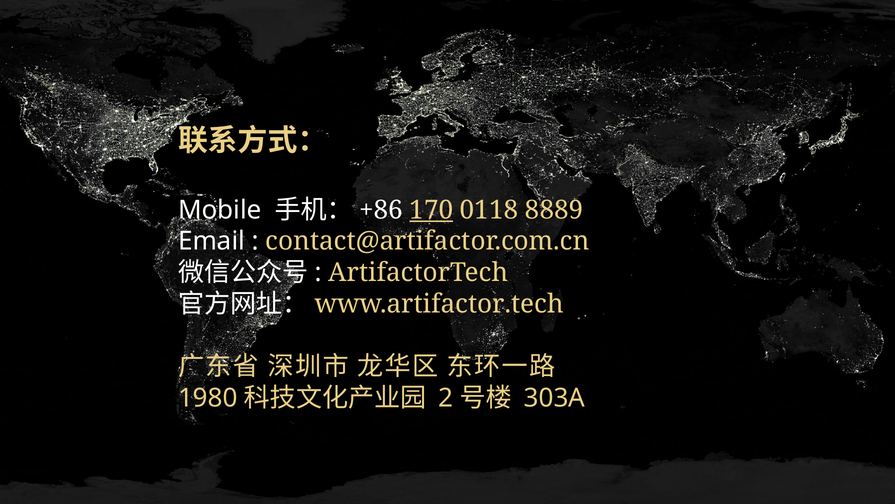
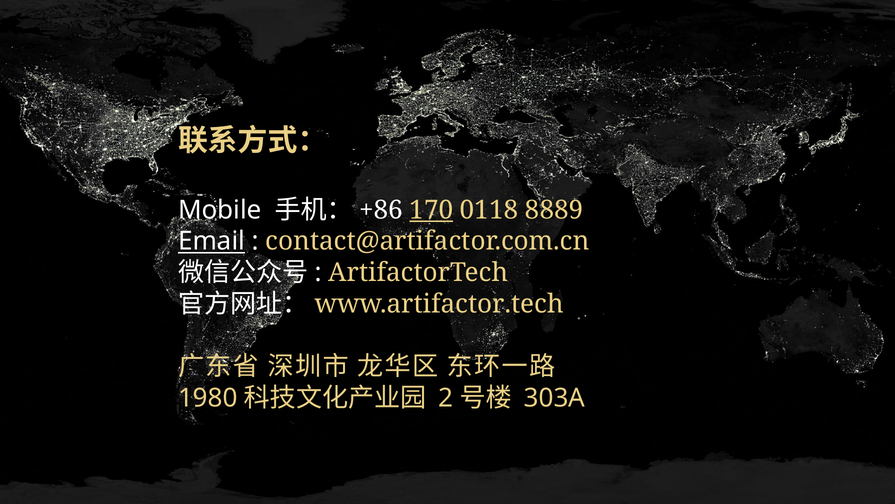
Email underline: none -> present
